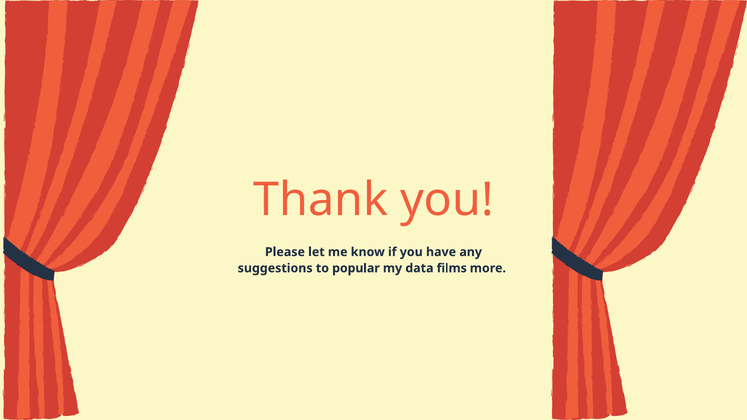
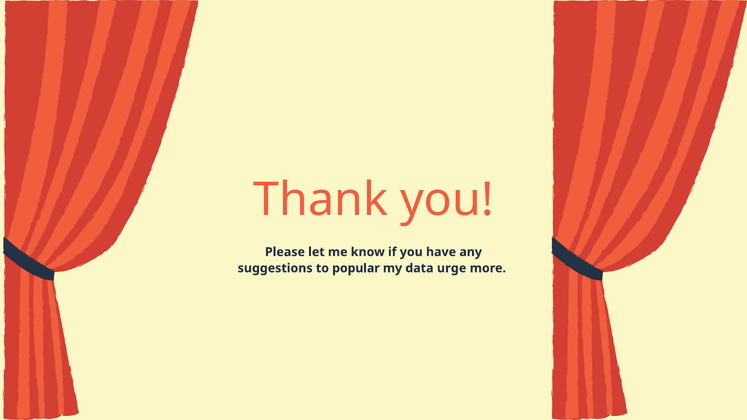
films: films -> urge
